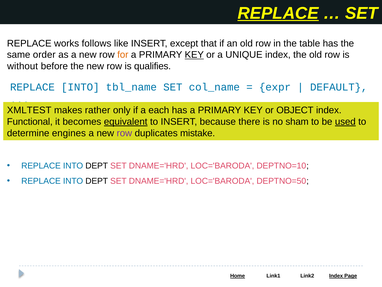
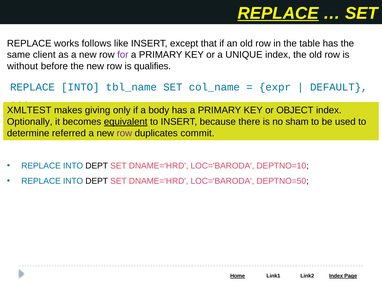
order: order -> client
for colour: orange -> purple
KEY at (194, 55) underline: present -> none
rather: rather -> giving
each: each -> body
Functional: Functional -> Optionally
used underline: present -> none
engines: engines -> referred
mistake: mistake -> commit
